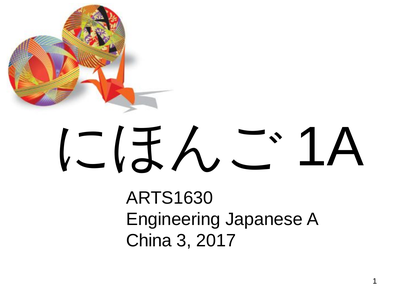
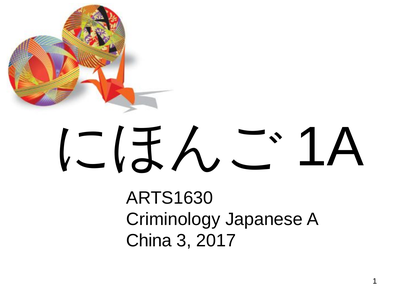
Engineering: Engineering -> Criminology
